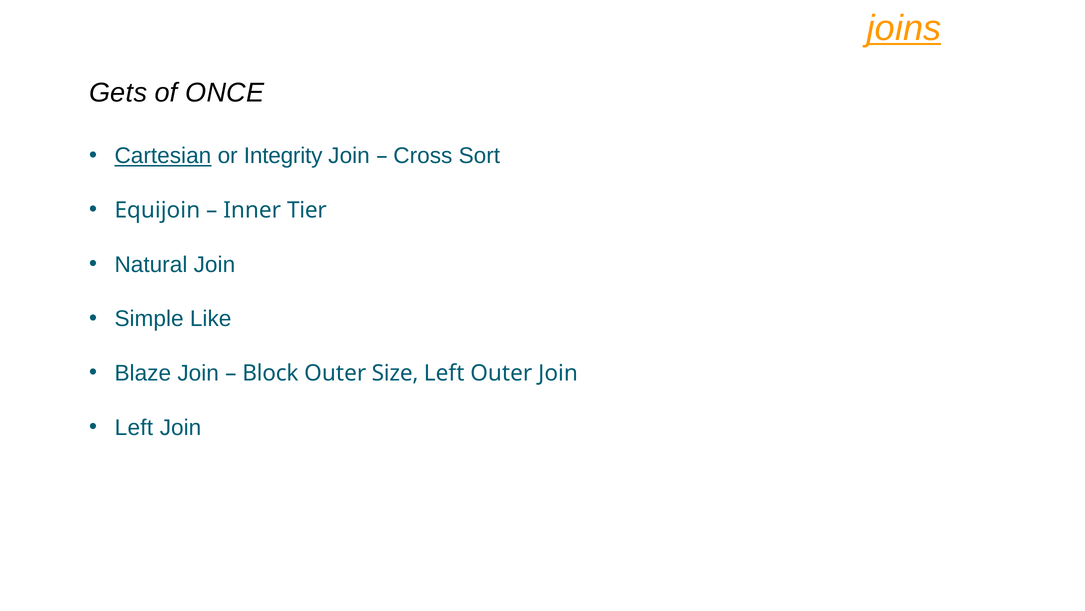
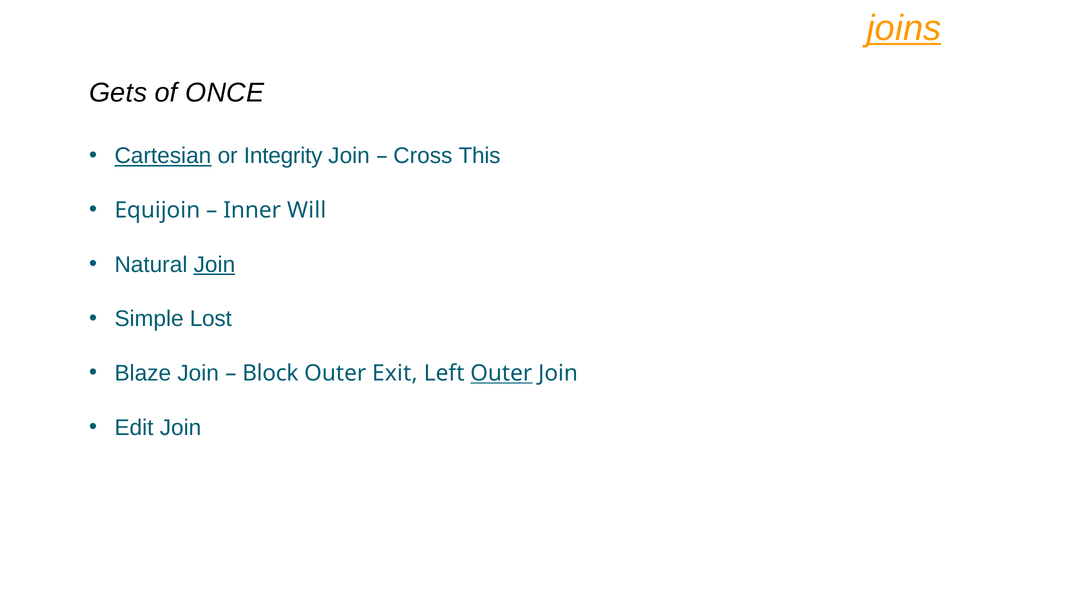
Sort: Sort -> This
Tier: Tier -> Will
Join at (214, 264) underline: none -> present
Like: Like -> Lost
Size: Size -> Exit
Outer at (501, 373) underline: none -> present
Left at (134, 427): Left -> Edit
